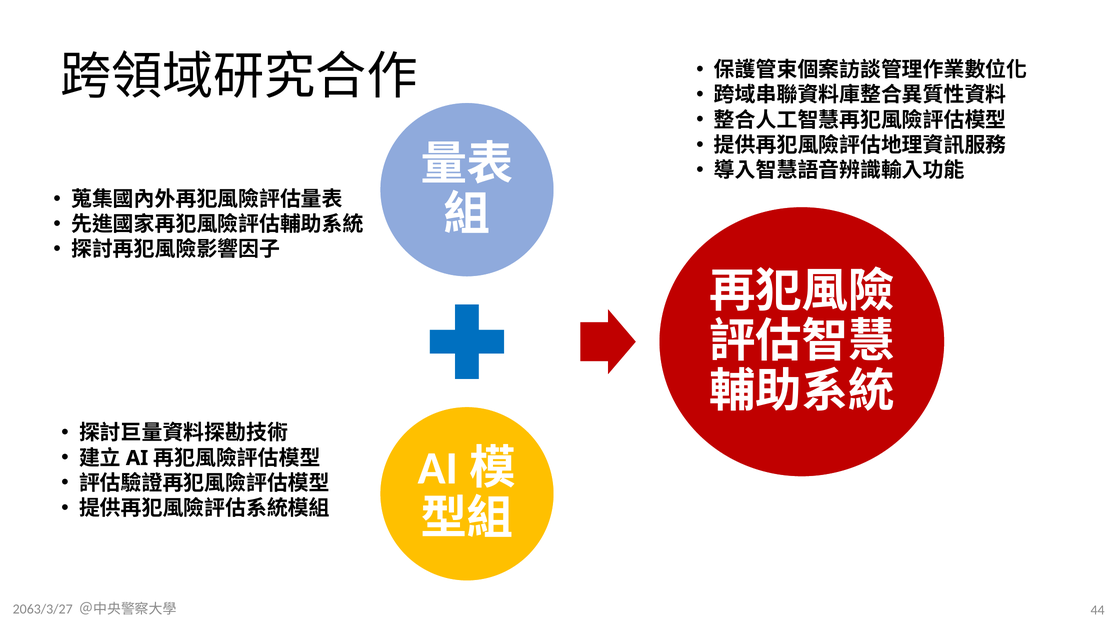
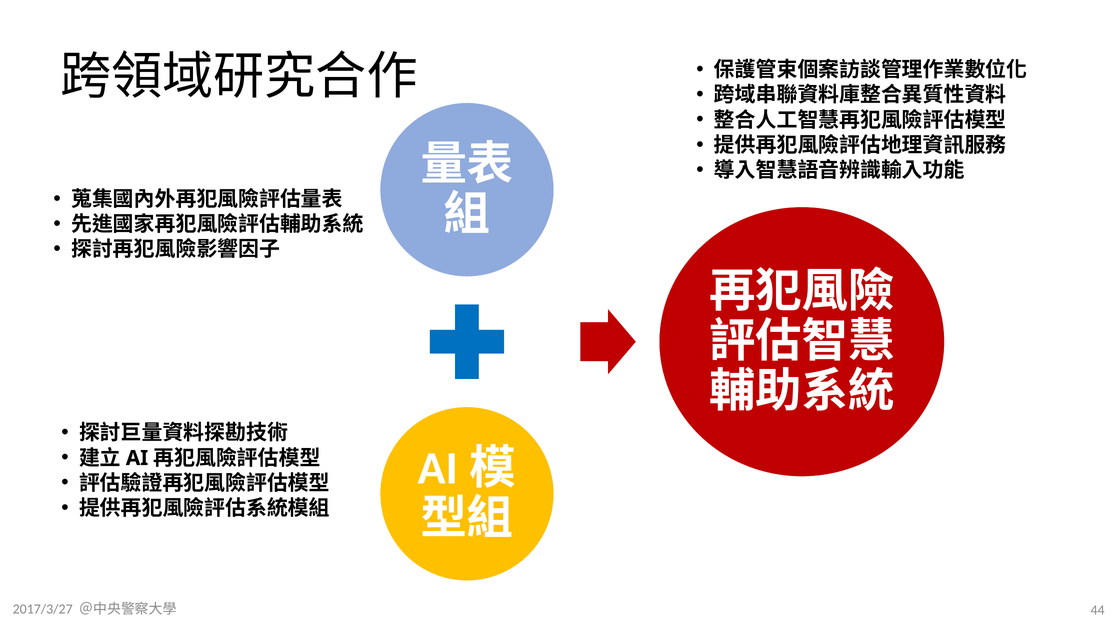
2063/3/27: 2063/3/27 -> 2017/3/27
